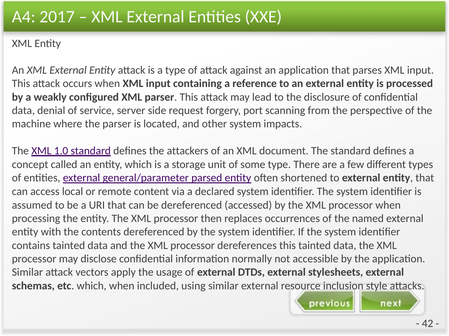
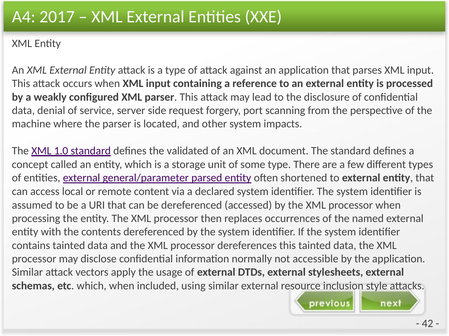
attackers: attackers -> validated
